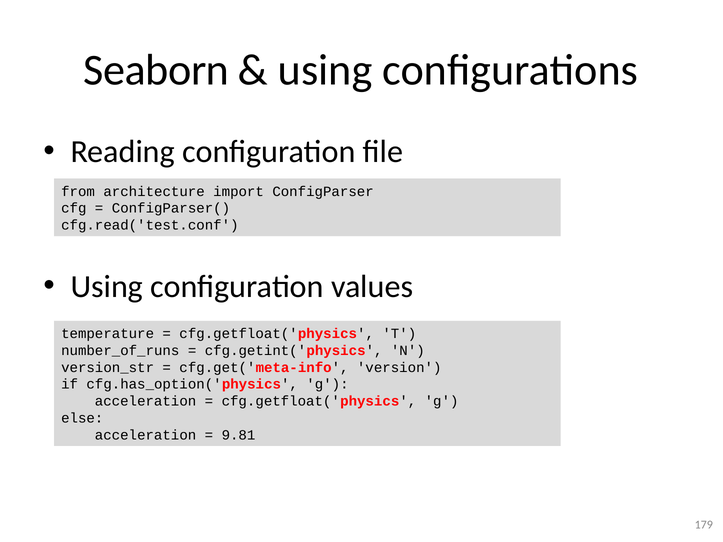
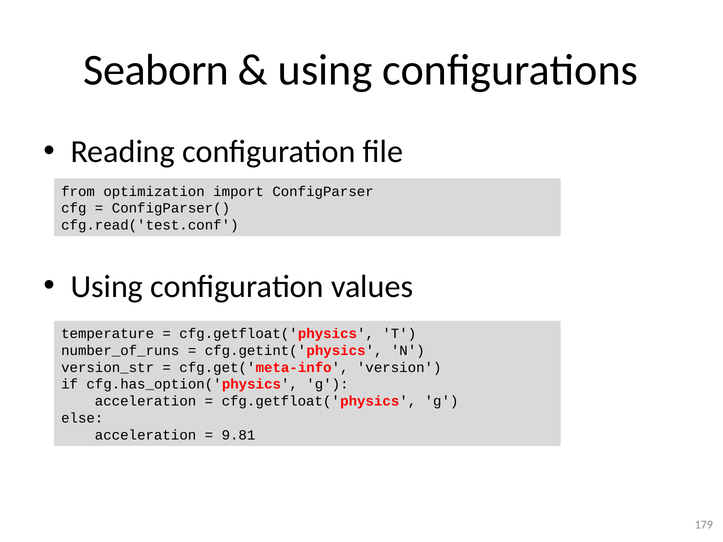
architecture: architecture -> optimization
